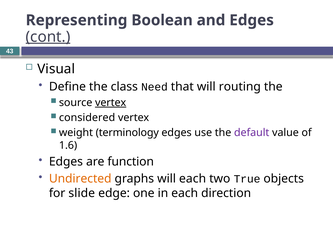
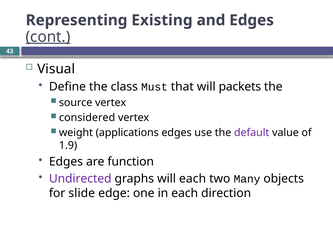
Boolean: Boolean -> Existing
Need: Need -> Must
routing: routing -> packets
vertex at (111, 102) underline: present -> none
terminology: terminology -> applications
1.6: 1.6 -> 1.9
Undirected colour: orange -> purple
True: True -> Many
